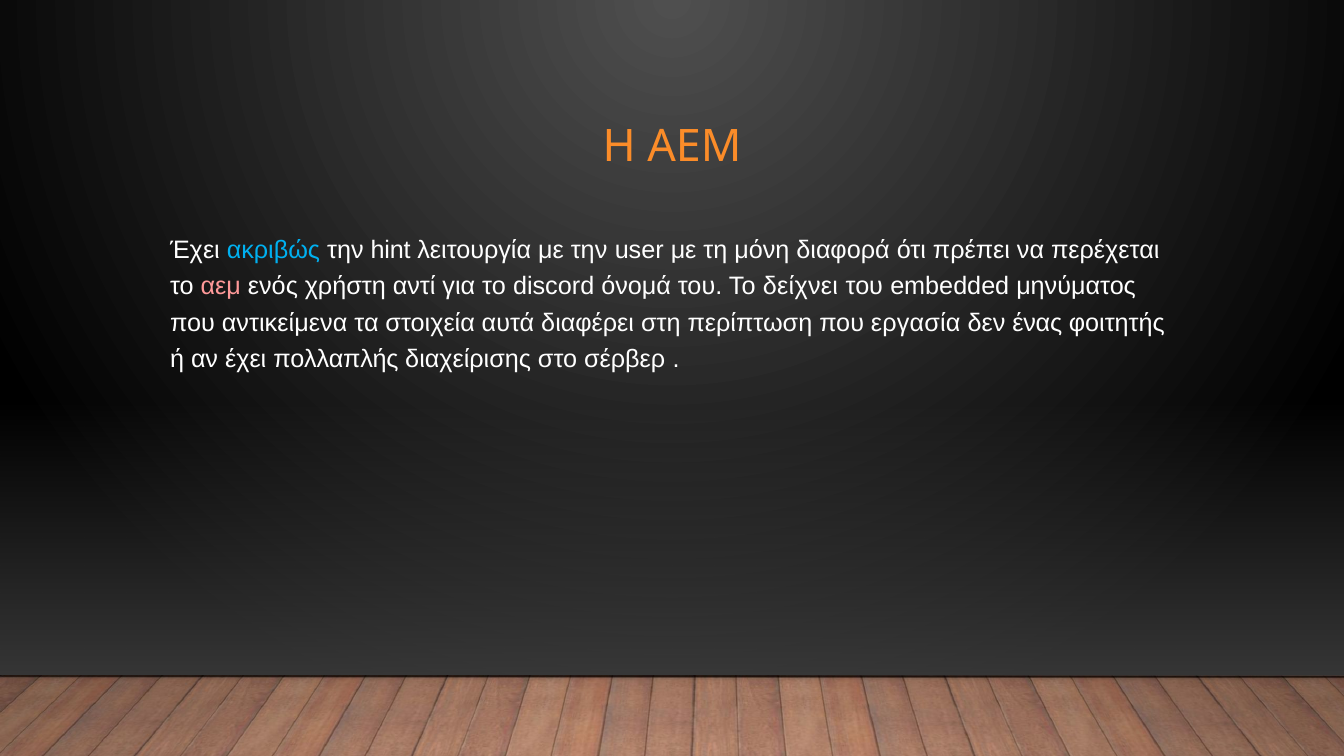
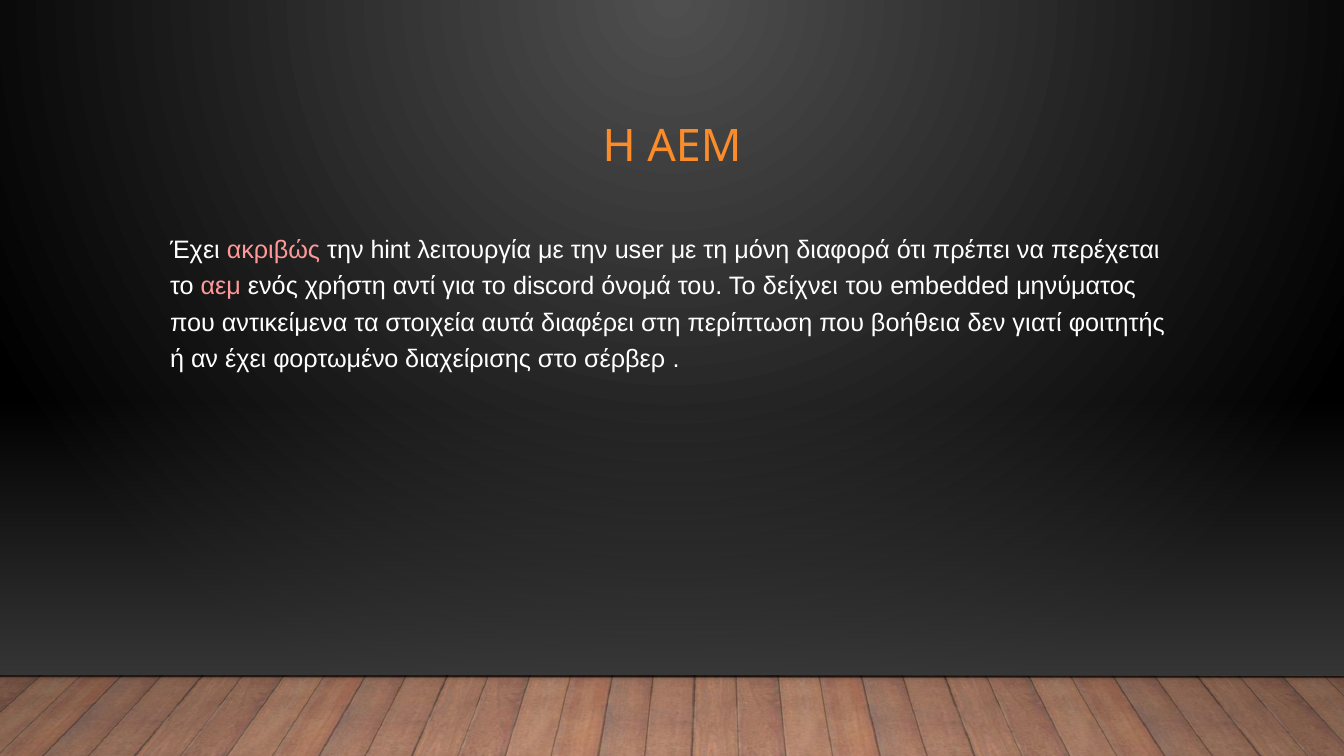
ακριβώς colour: light blue -> pink
εργασία: εργασία -> βοήθεια
ένας: ένας -> γιατί
πολλαπλής: πολλαπλής -> φορτωμένο
